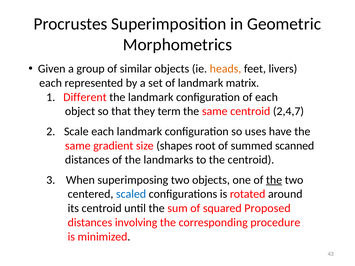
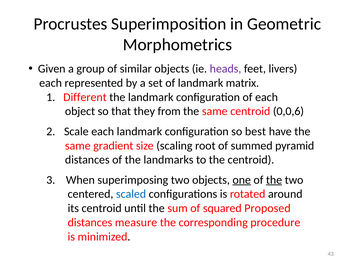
heads colour: orange -> purple
term: term -> from
2,4,7: 2,4,7 -> 0,0,6
uses: uses -> best
shapes: shapes -> scaling
scanned: scanned -> pyramid
one underline: none -> present
involving: involving -> measure
